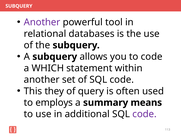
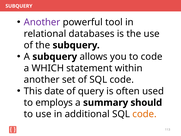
they: they -> date
means: means -> should
code at (145, 114) colour: purple -> orange
